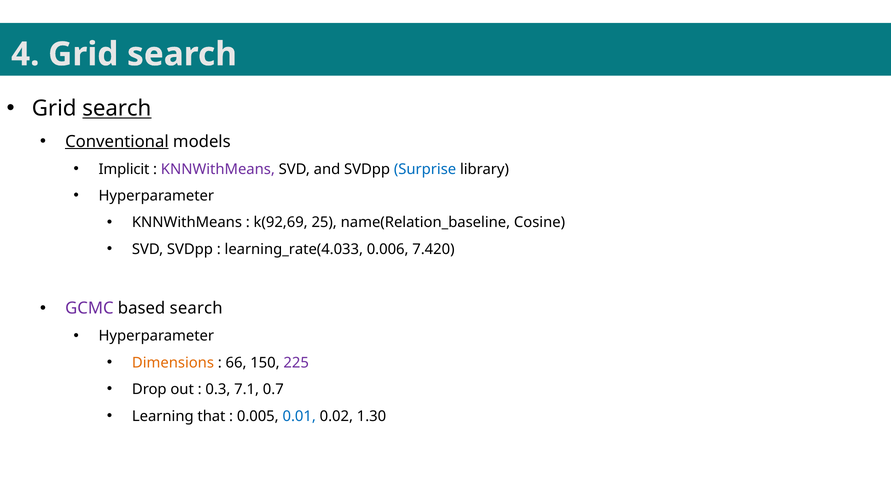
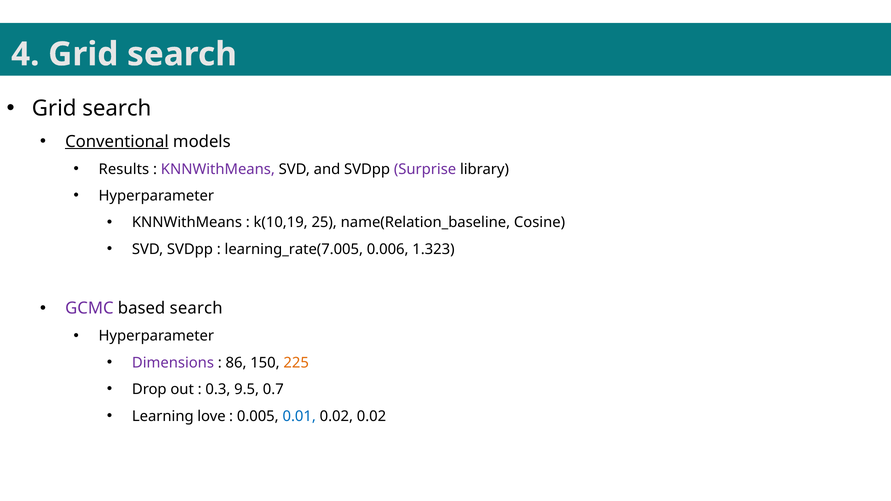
search at (117, 109) underline: present -> none
Implicit: Implicit -> Results
Surprise colour: blue -> purple
k(92,69: k(92,69 -> k(10,19
learning_rate(4.033: learning_rate(4.033 -> learning_rate(7.005
7.420: 7.420 -> 1.323
Dimensions colour: orange -> purple
66: 66 -> 86
225 colour: purple -> orange
7.1: 7.1 -> 9.5
that: that -> love
0.02 1.30: 1.30 -> 0.02
